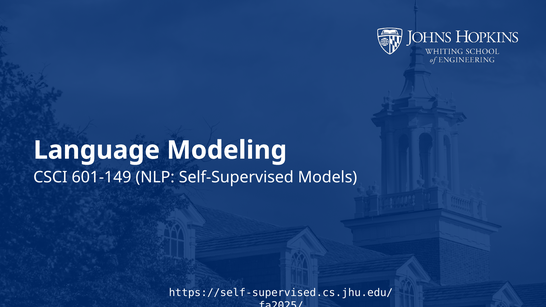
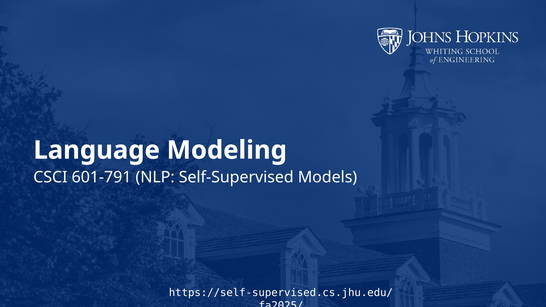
601-149: 601-149 -> 601-791
